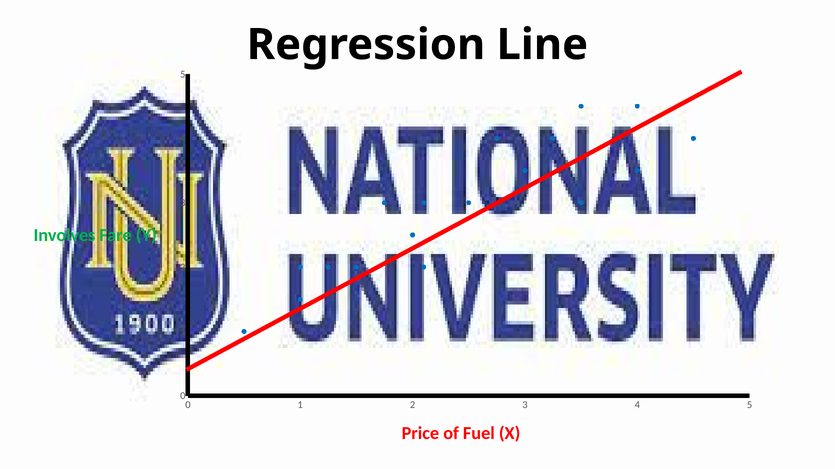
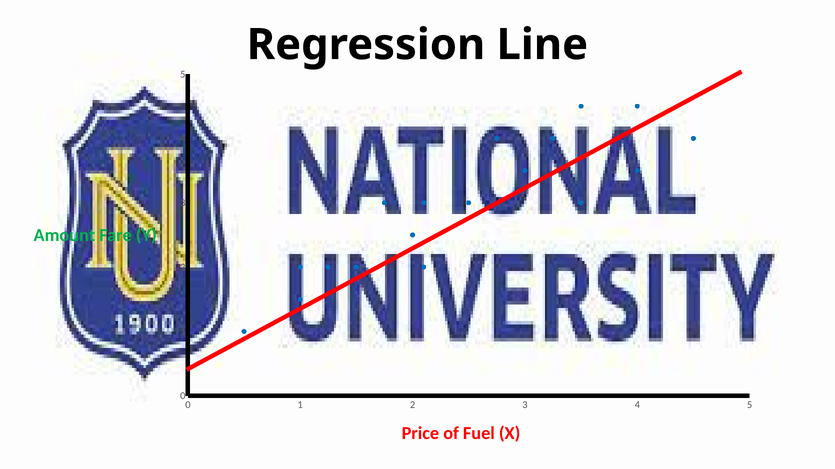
Involves: Involves -> Amount
